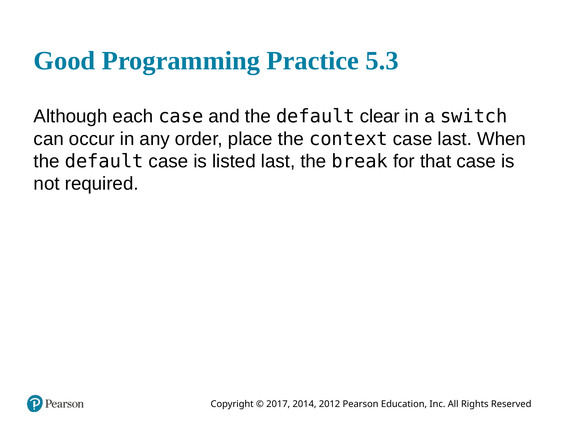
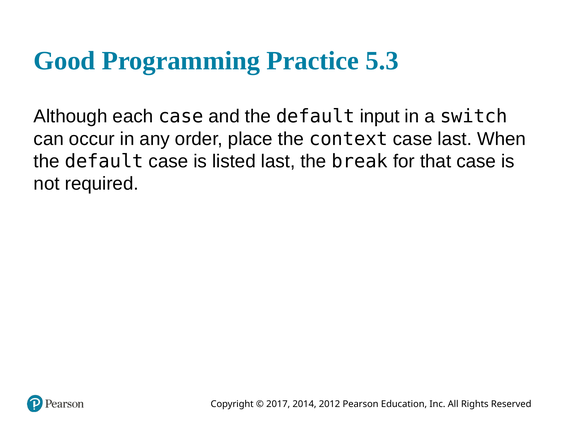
clear: clear -> input
